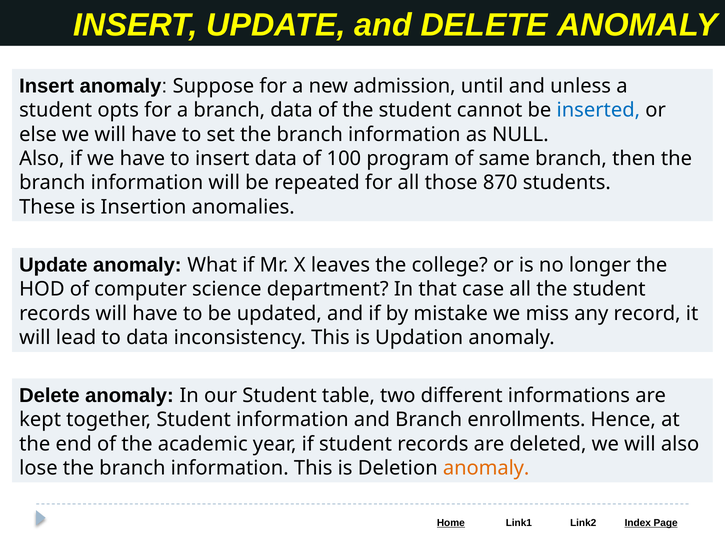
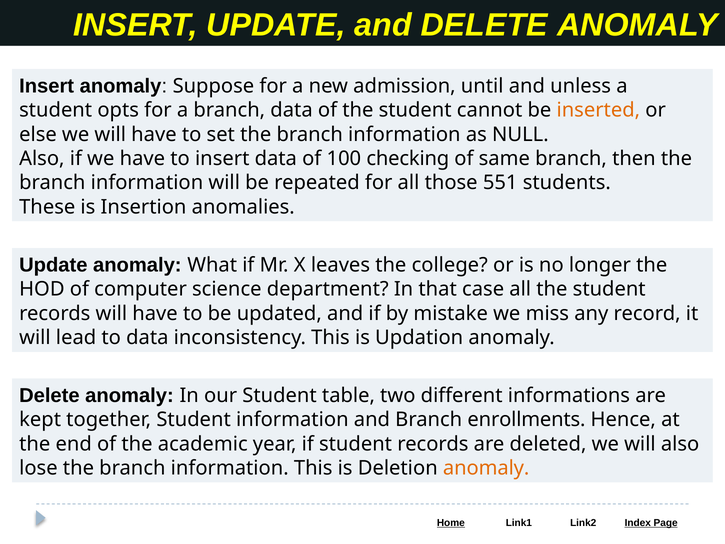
inserted colour: blue -> orange
program: program -> checking
870: 870 -> 551
